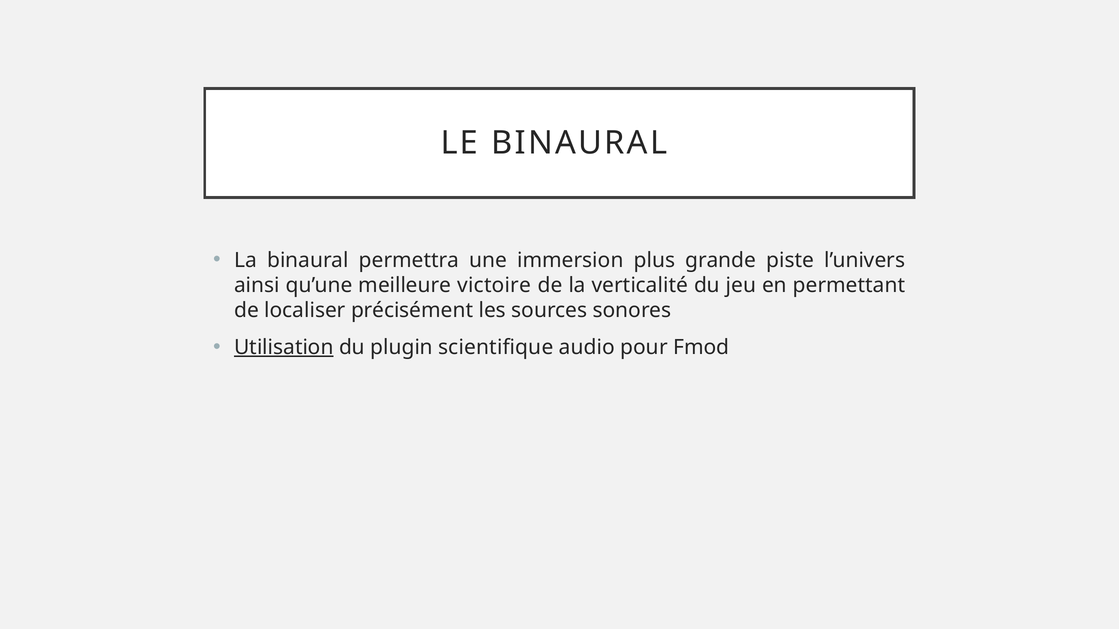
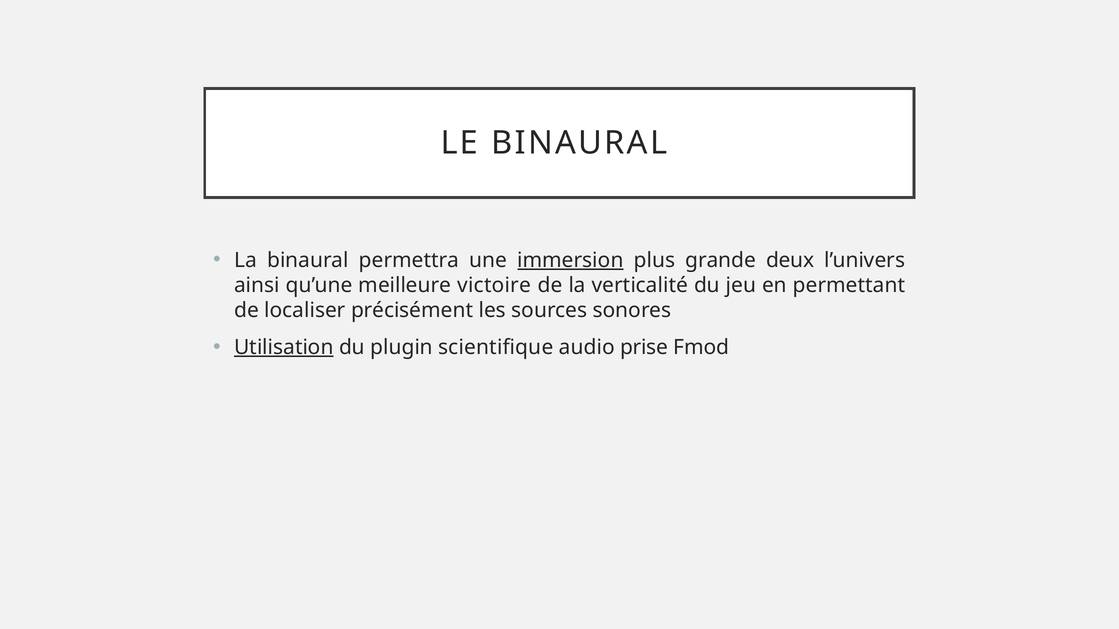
immersion underline: none -> present
piste: piste -> deux
pour: pour -> prise
